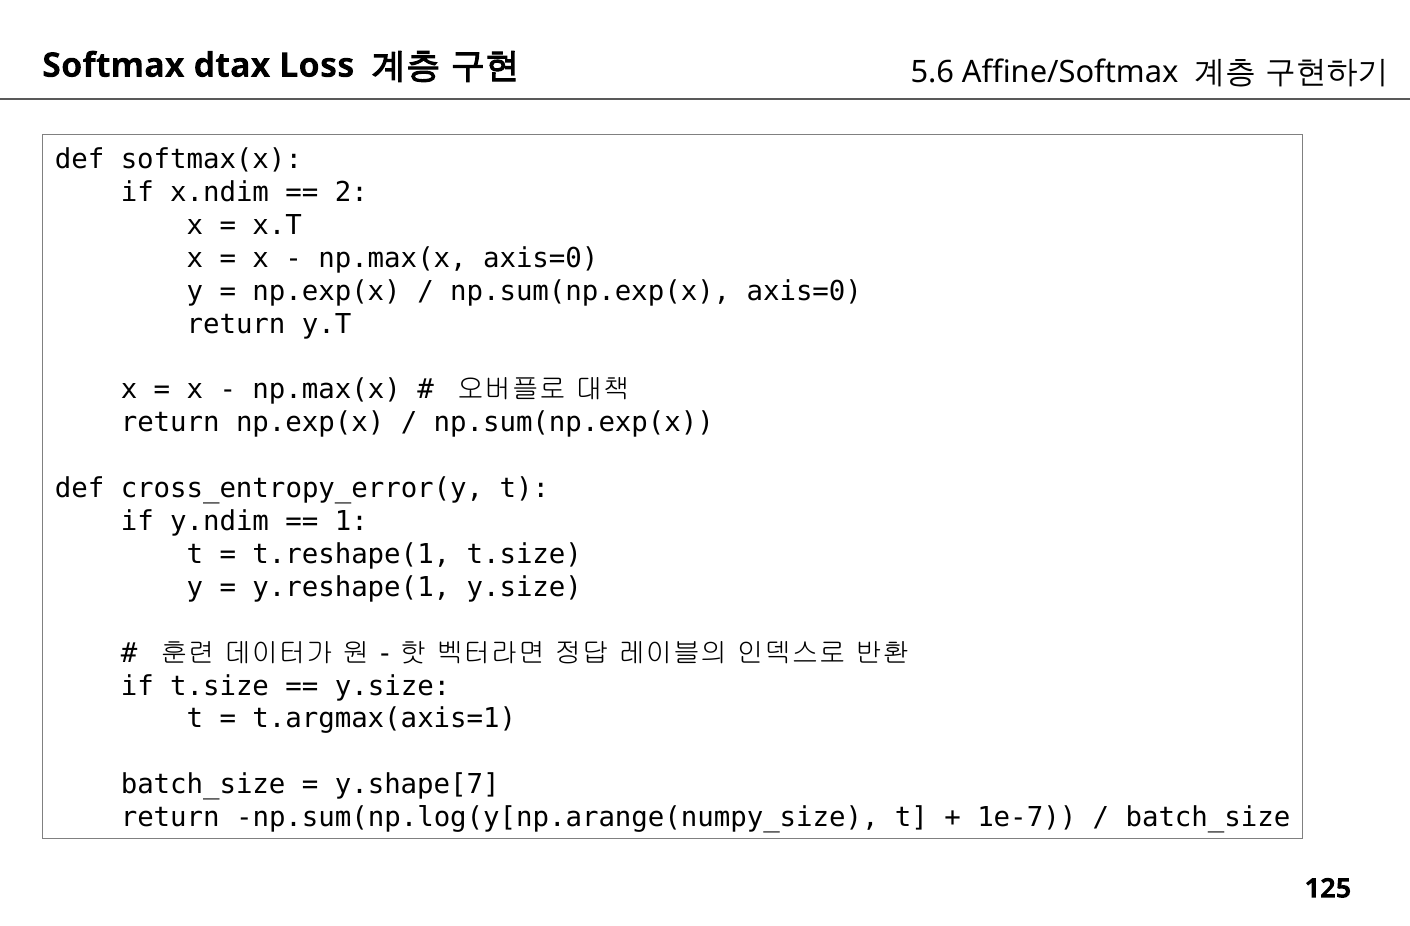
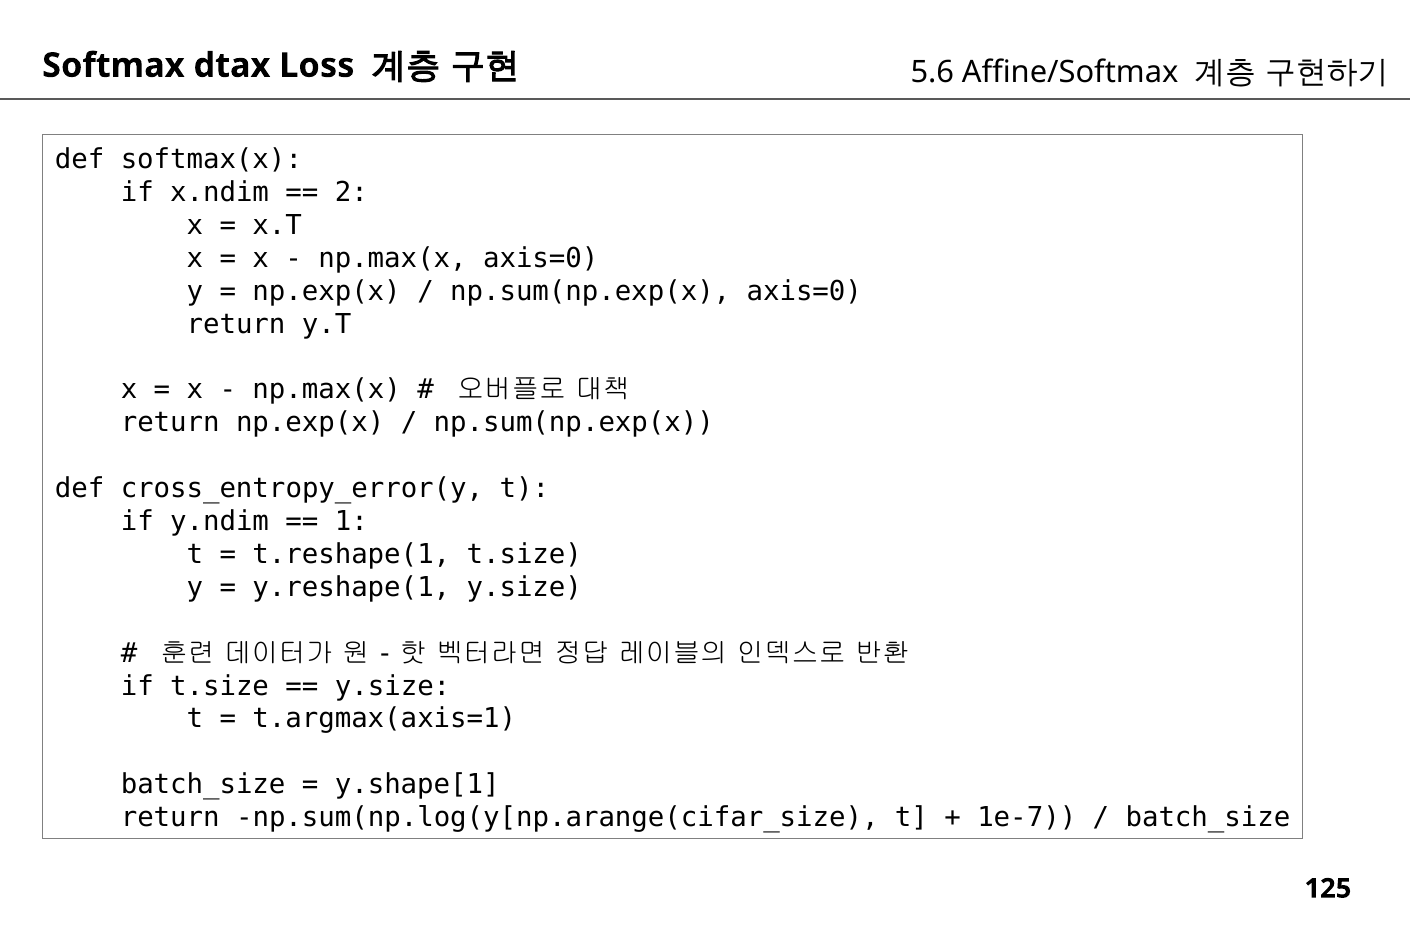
y.shape[7: y.shape[7 -> y.shape[1
np.sum(np.log(y[np.arange(numpy_size: np.sum(np.log(y[np.arange(numpy_size -> np.sum(np.log(y[np.arange(cifar_size
